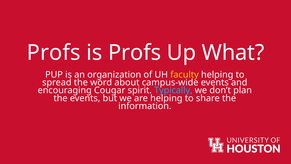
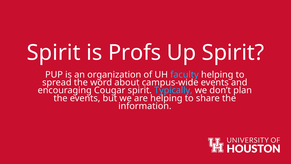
Profs at (54, 53): Profs -> Spirit
Up What: What -> Spirit
faculty colour: yellow -> light blue
